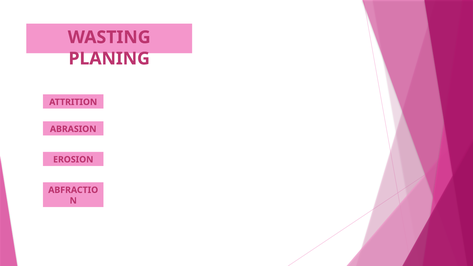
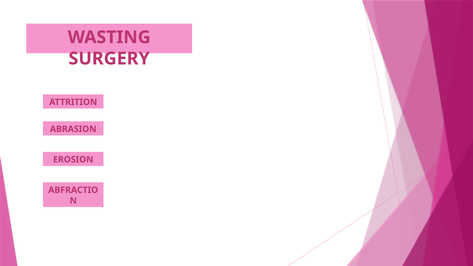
PLANING: PLANING -> SURGERY
